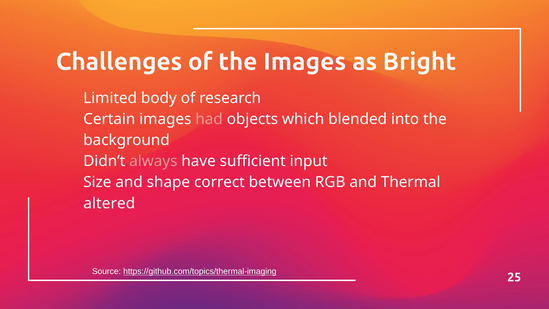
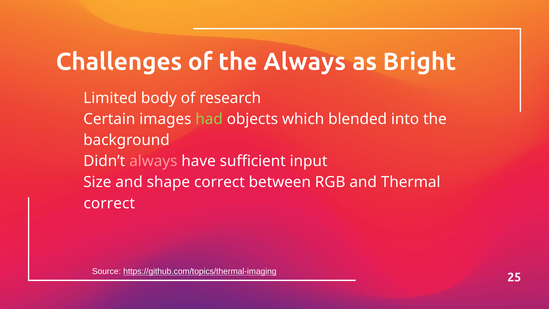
the Images: Images -> Always
had colour: pink -> light green
altered at (109, 203): altered -> correct
